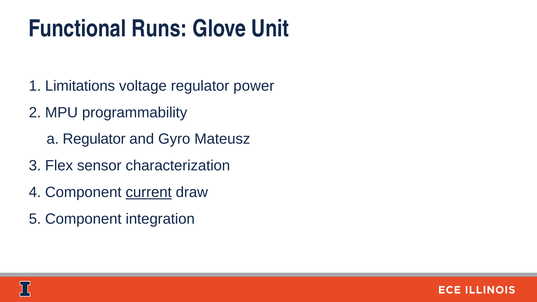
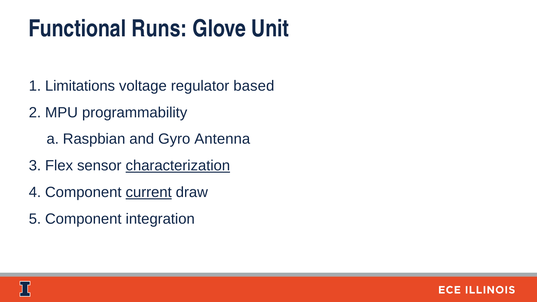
power: power -> based
Regulator at (94, 139): Regulator -> Raspbian
Mateusz: Mateusz -> Antenna
characterization underline: none -> present
